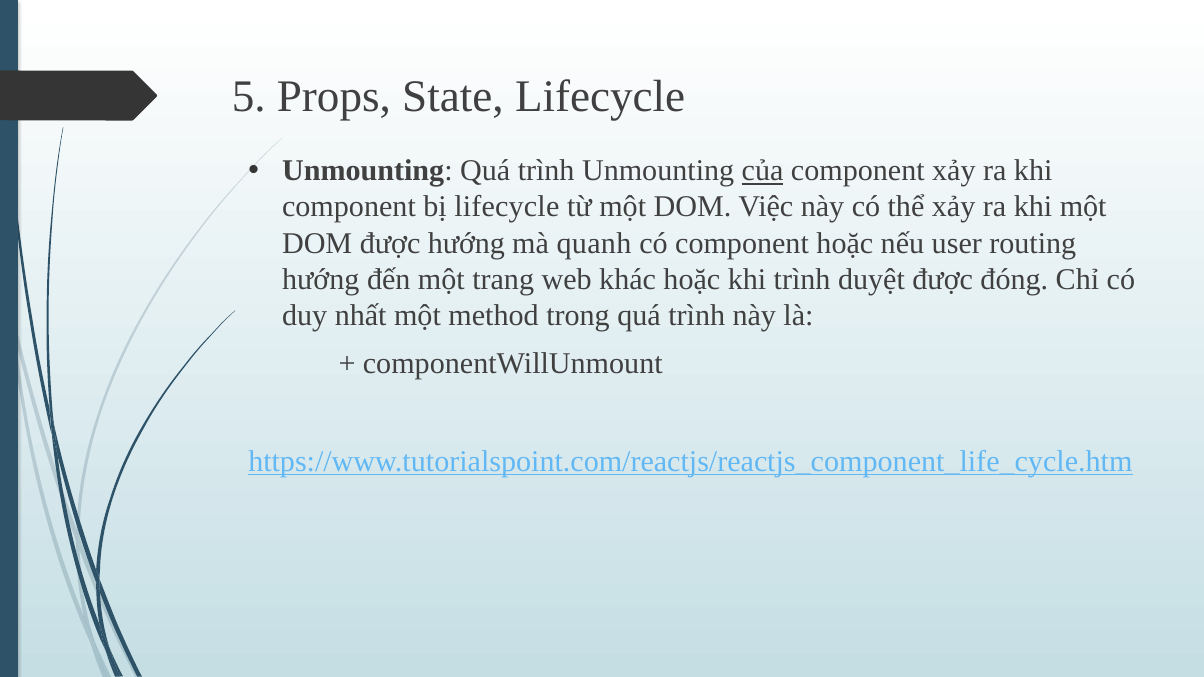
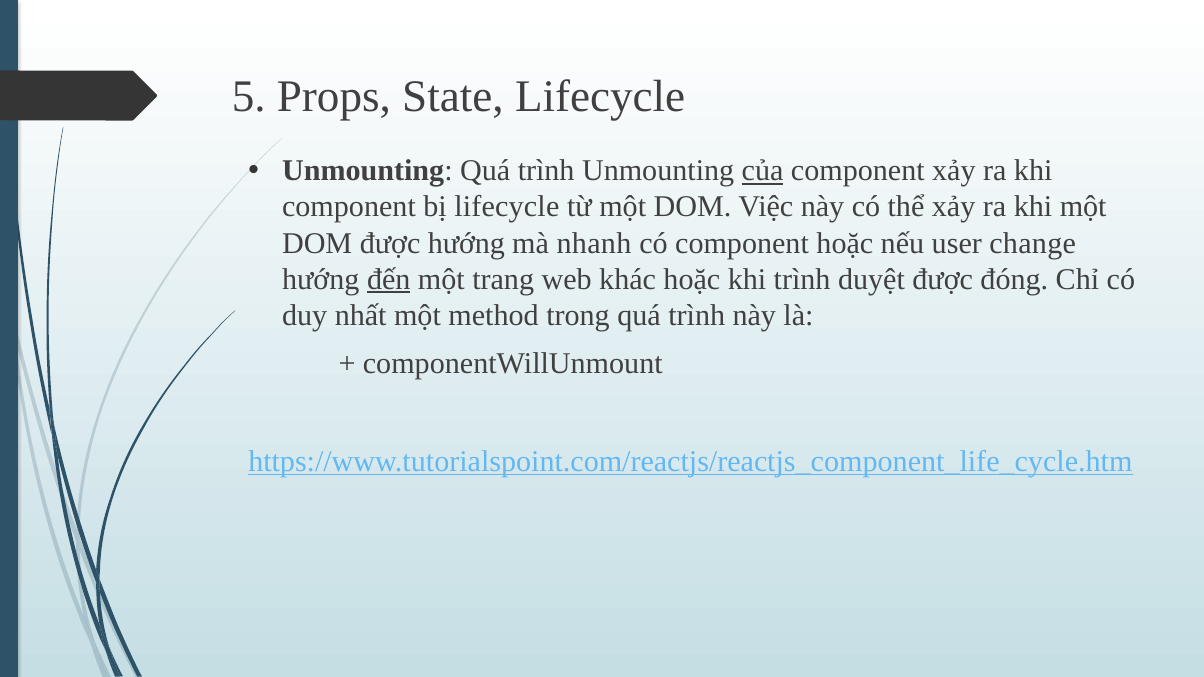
quanh: quanh -> nhanh
routing: routing -> change
đến underline: none -> present
